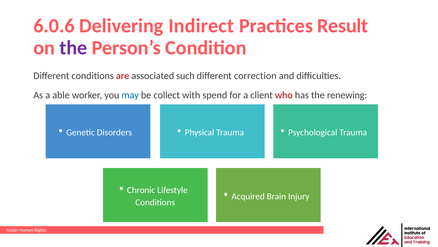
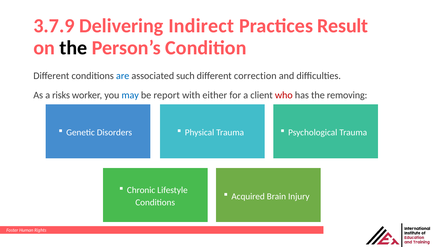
6.0.6: 6.0.6 -> 3.7.9
the at (73, 48) colour: purple -> black
are colour: red -> blue
able: able -> risks
collect: collect -> report
spend: spend -> either
renewing: renewing -> removing
